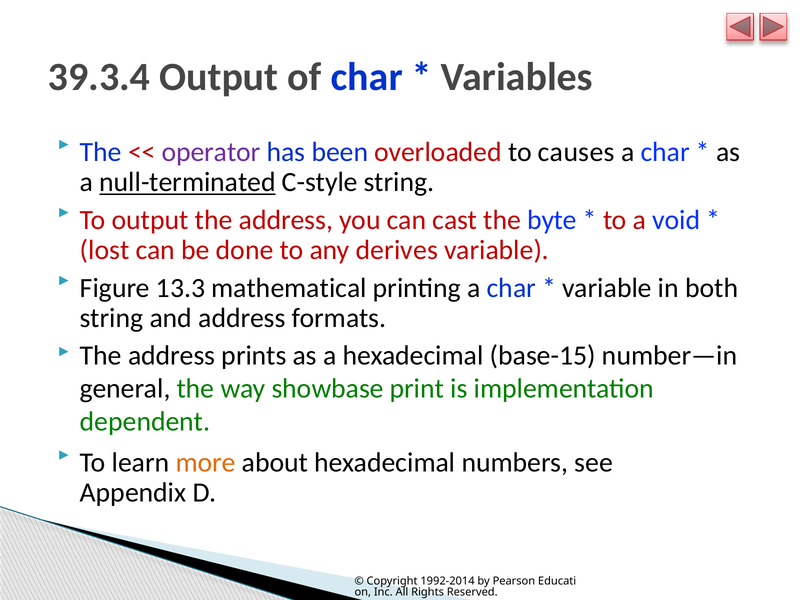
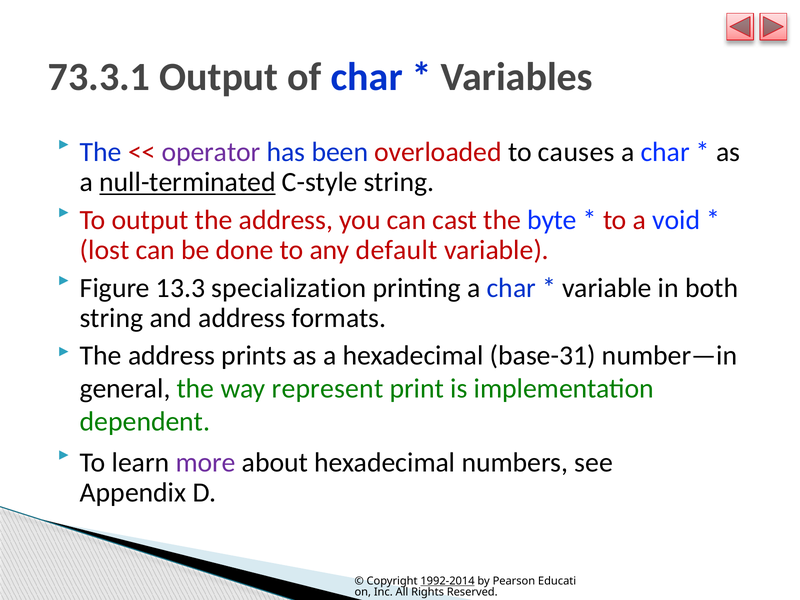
39.3.4: 39.3.4 -> 73.3.1
derives: derives -> default
mathematical: mathematical -> specialization
base-15: base-15 -> base-31
showbase: showbase -> represent
more colour: orange -> purple
1992-2014 underline: none -> present
